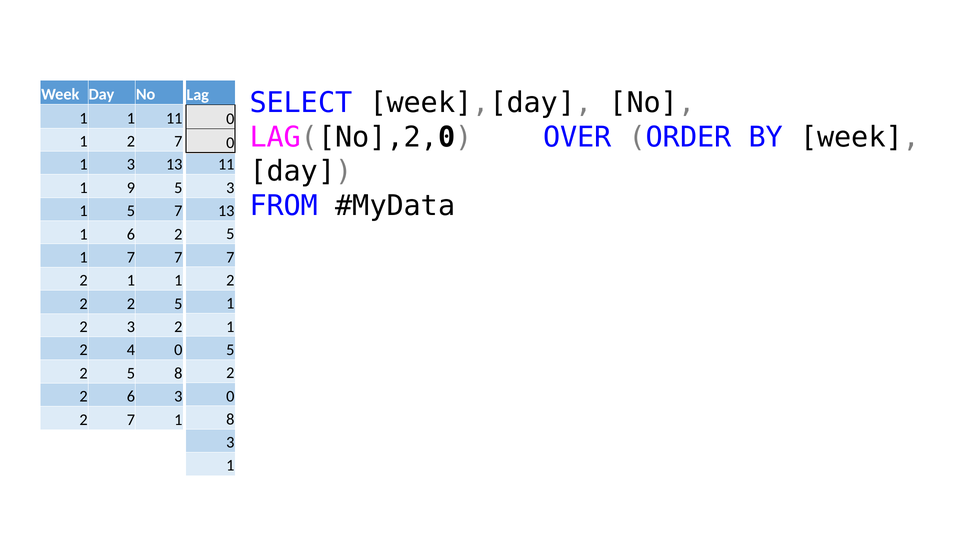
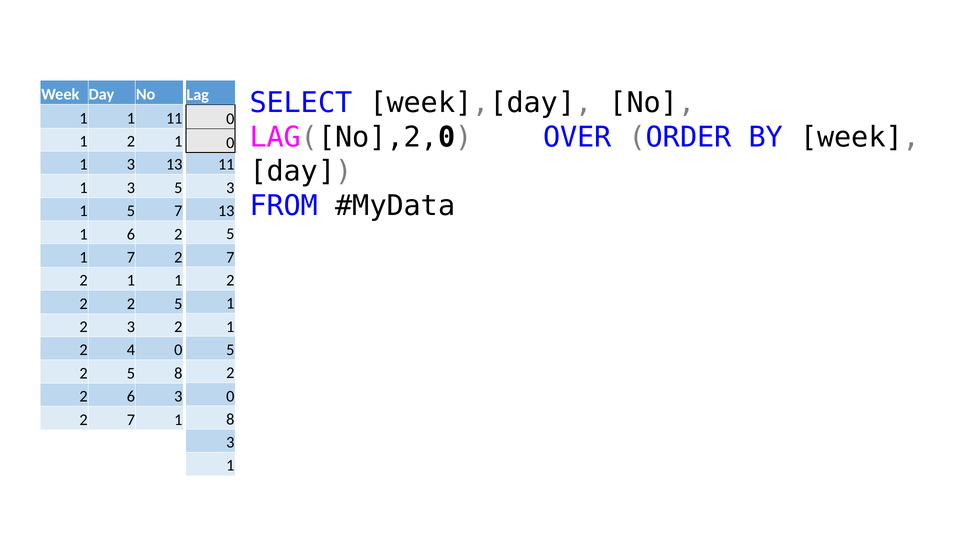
1 2 7: 7 -> 1
9 at (131, 188): 9 -> 3
1 7 7: 7 -> 2
